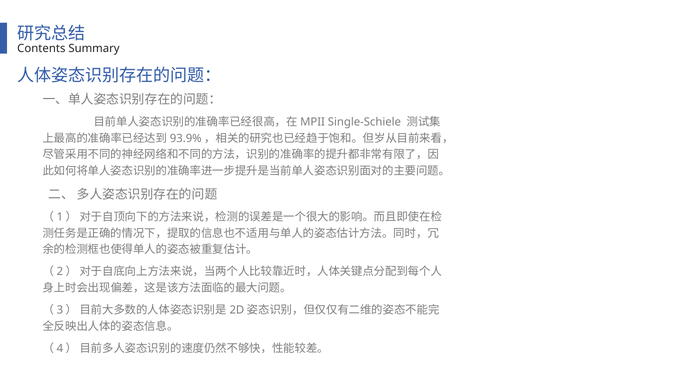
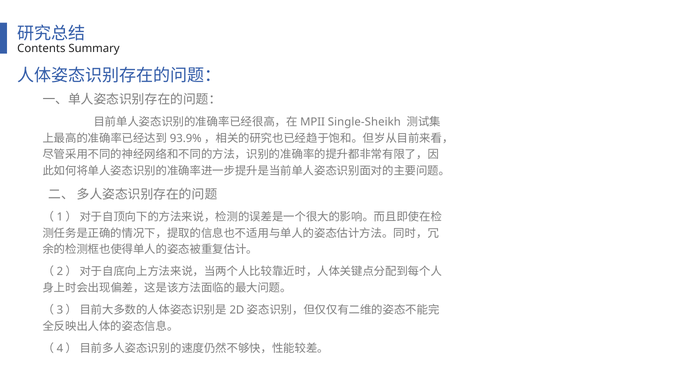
Single-Schiele: Single-Schiele -> Single-Sheikh
